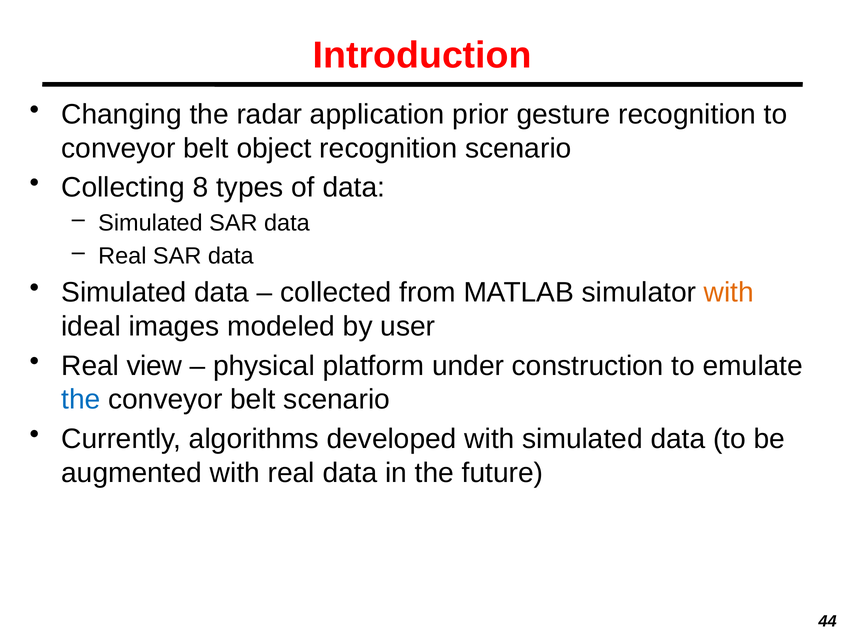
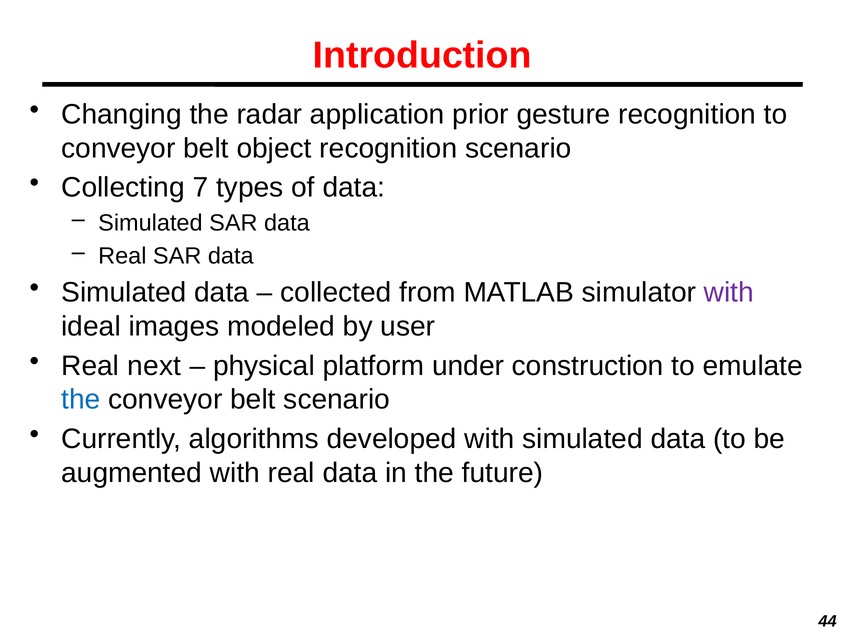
8: 8 -> 7
with at (729, 293) colour: orange -> purple
view: view -> next
